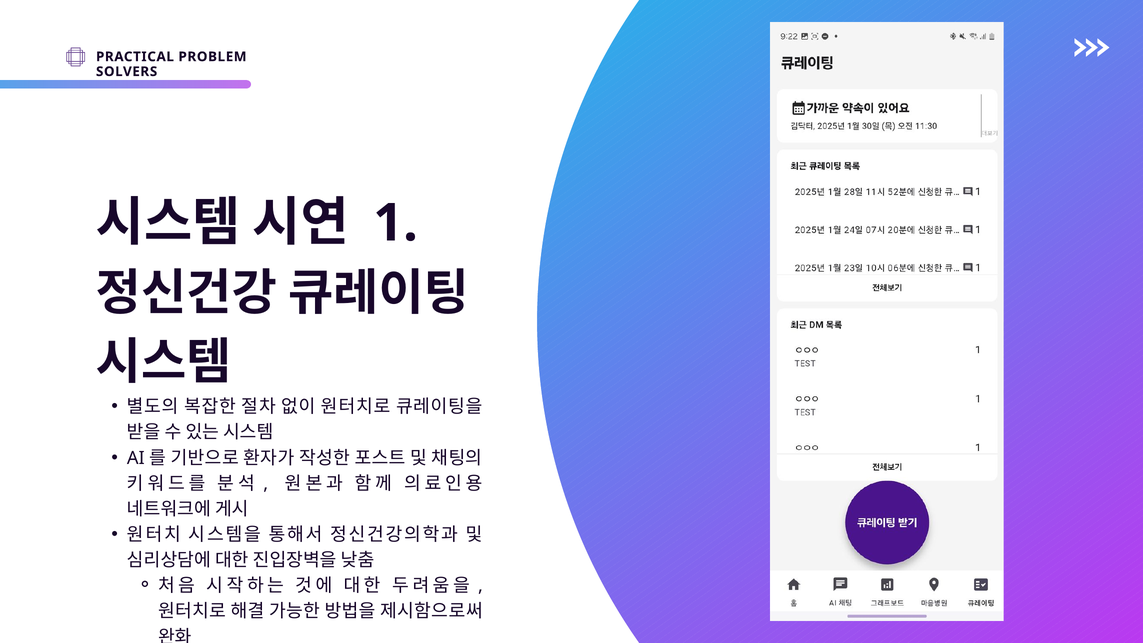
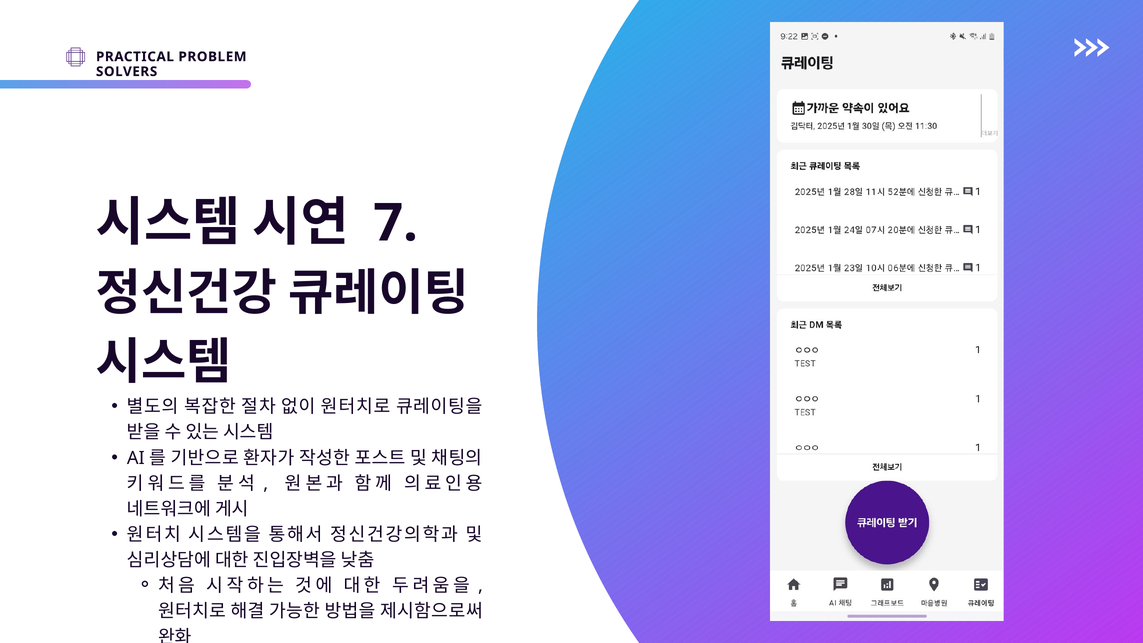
1: 1 -> 7
